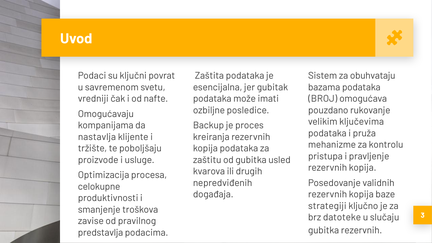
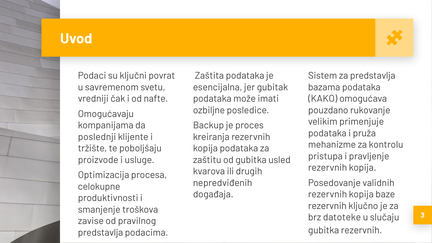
za obuhvataju: obuhvataju -> predstavlja
BROJ: BROJ -> KAKO
ključevima: ključevima -> primenjuje
nastavlja: nastavlja -> poslednji
strategiji at (327, 206): strategiji -> rezervnih
